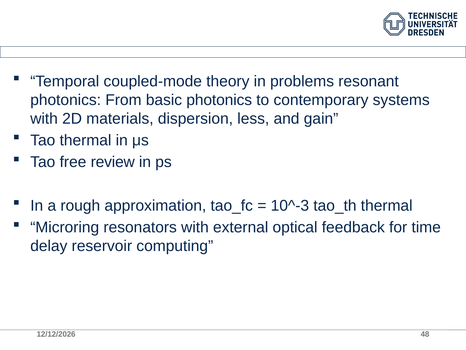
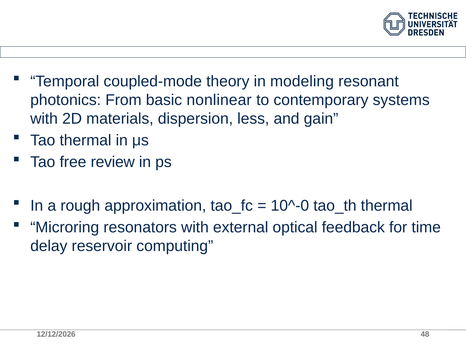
problems: problems -> modeling
basic photonics: photonics -> nonlinear
10^-3: 10^-3 -> 10^-0
